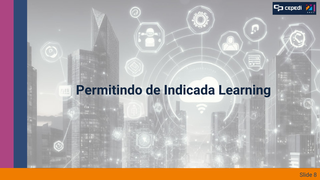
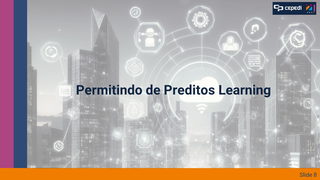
Indicada: Indicada -> Preditos
